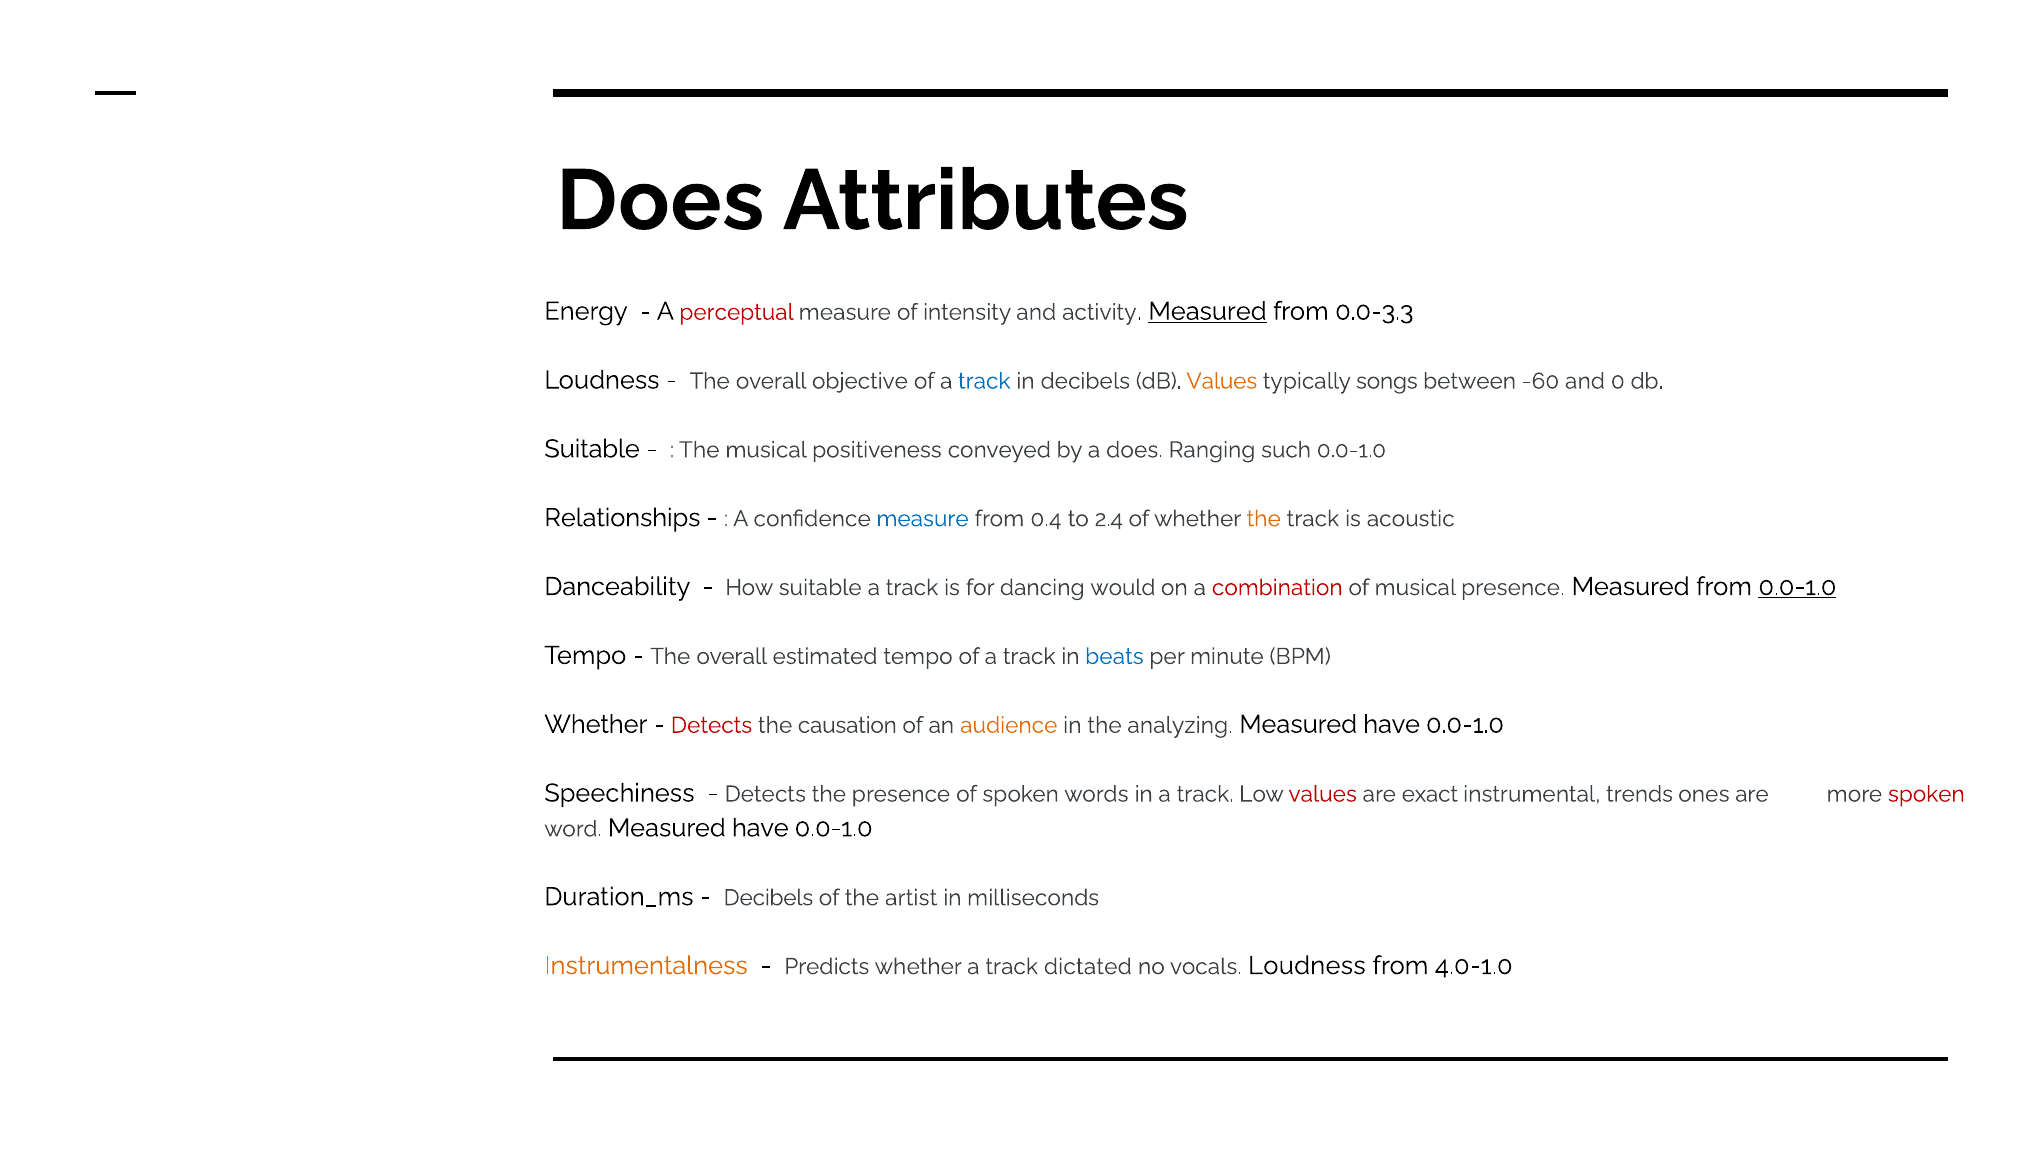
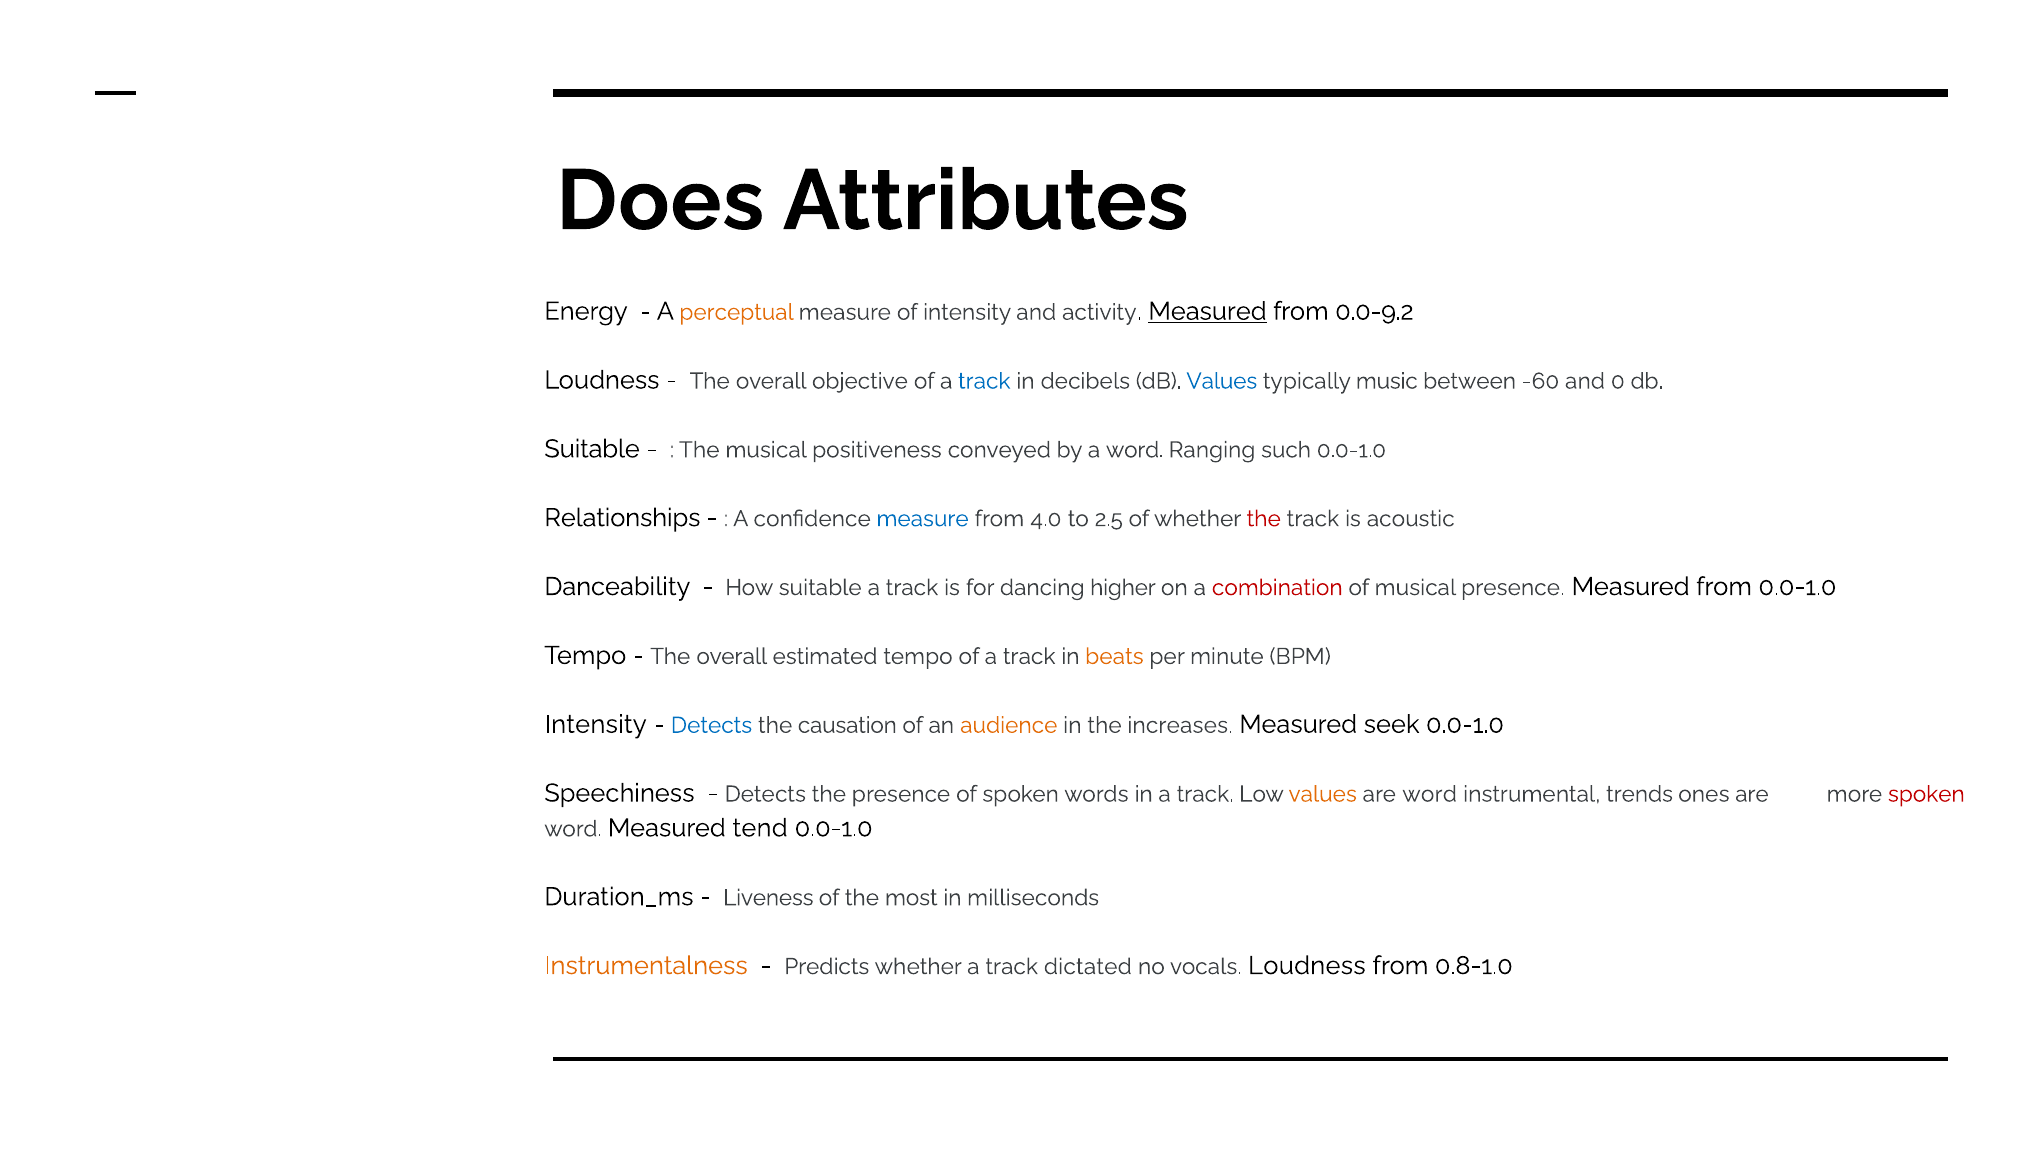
perceptual colour: red -> orange
0.0-3.3: 0.0-3.3 -> 0.0-9.2
Values at (1222, 381) colour: orange -> blue
songs: songs -> music
a does: does -> word
0.4: 0.4 -> 4.0
2.4: 2.4 -> 2.5
the at (1264, 519) colour: orange -> red
would: would -> higher
0.0-1.0 at (1797, 586) underline: present -> none
beats colour: blue -> orange
Whether at (596, 724): Whether -> Intensity
Detects at (712, 725) colour: red -> blue
analyzing: analyzing -> increases
have at (1392, 724): have -> seek
values at (1323, 794) colour: red -> orange
are exact: exact -> word
word Measured have: have -> tend
Decibels at (768, 898): Decibels -> Liveness
artist: artist -> most
4.0-1.0: 4.0-1.0 -> 0.8-1.0
